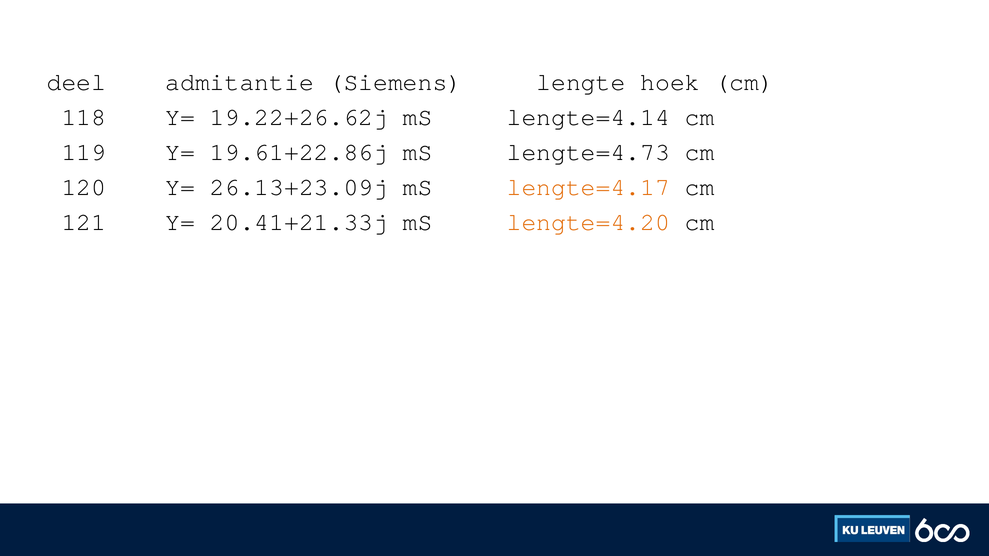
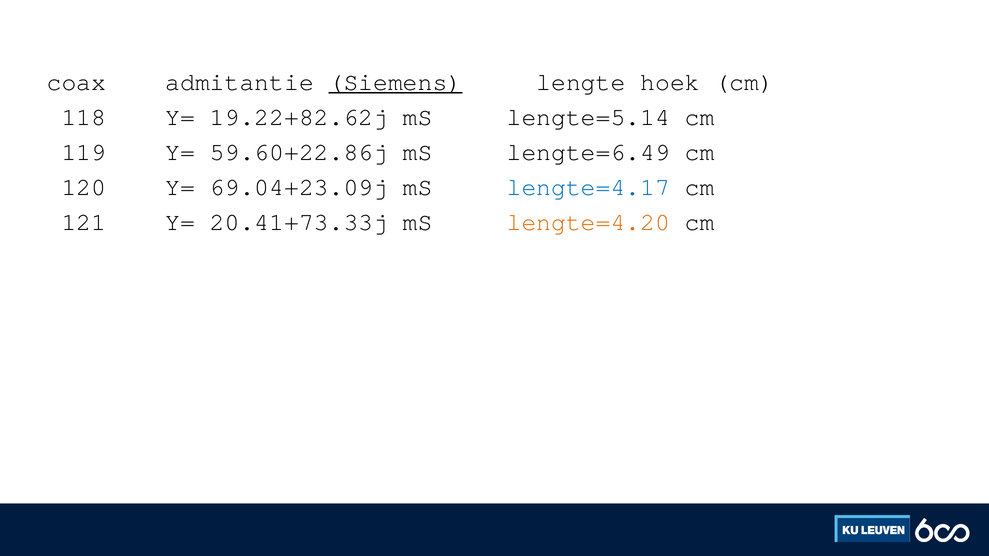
deel: deel -> coax
Siemens underline: none -> present
19.22+26.62j: 19.22+26.62j -> 19.22+82.62j
lengte=4.14: lengte=4.14 -> lengte=5.14
19.61+22.86j: 19.61+22.86j -> 59.60+22.86j
lengte=4.73: lengte=4.73 -> lengte=6.49
26.13+23.09j: 26.13+23.09j -> 69.04+23.09j
lengte=4.17 colour: orange -> blue
20.41+21.33j: 20.41+21.33j -> 20.41+73.33j
